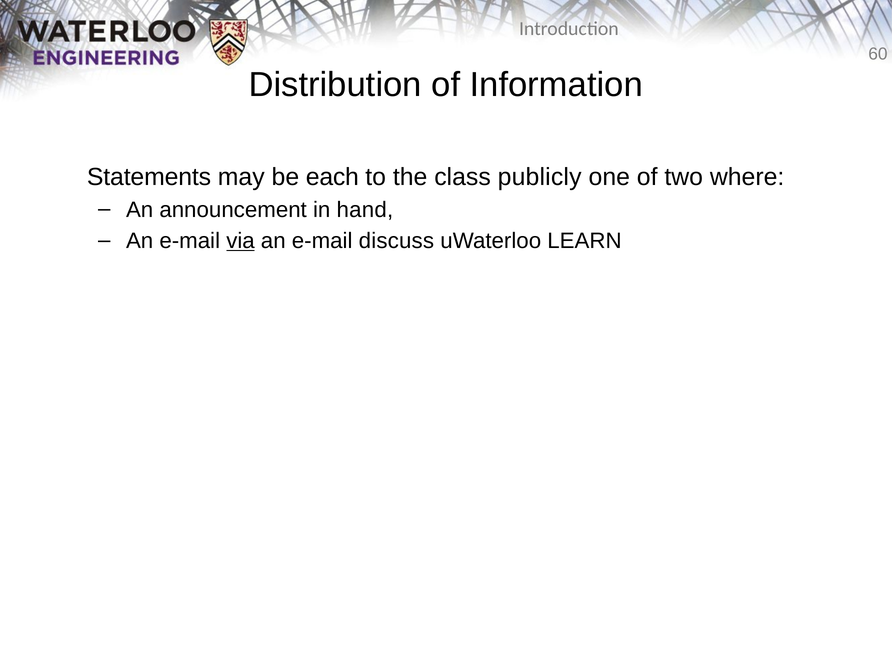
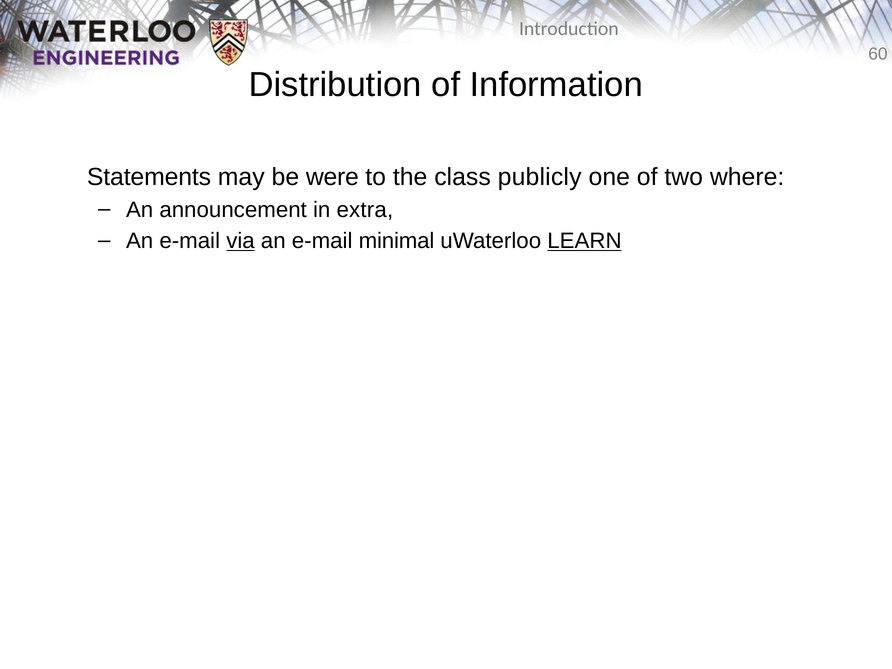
each: each -> were
hand: hand -> extra
discuss: discuss -> minimal
LEARN underline: none -> present
